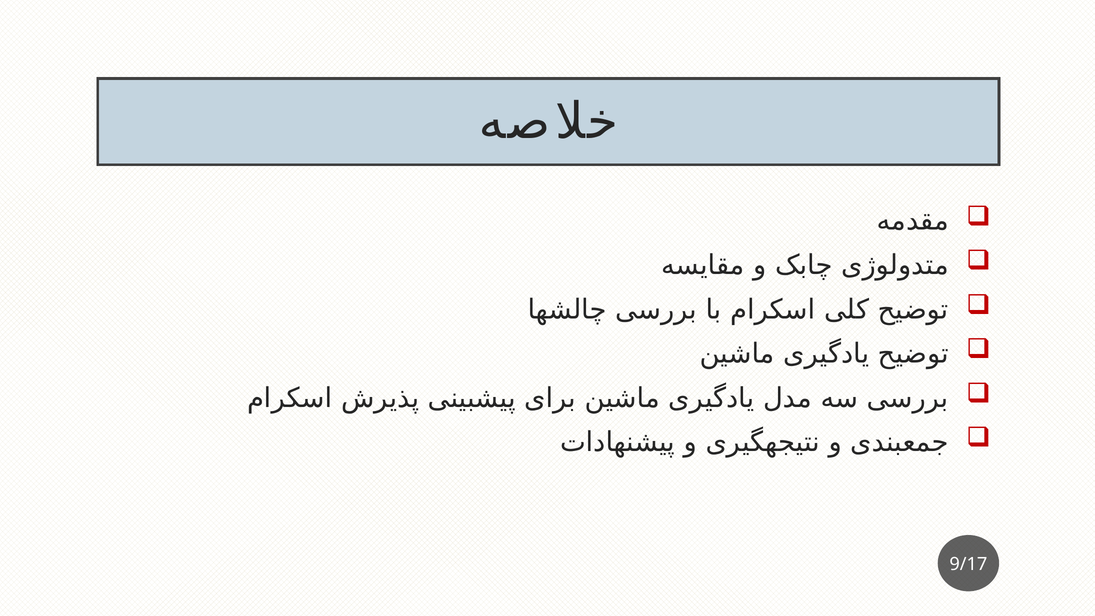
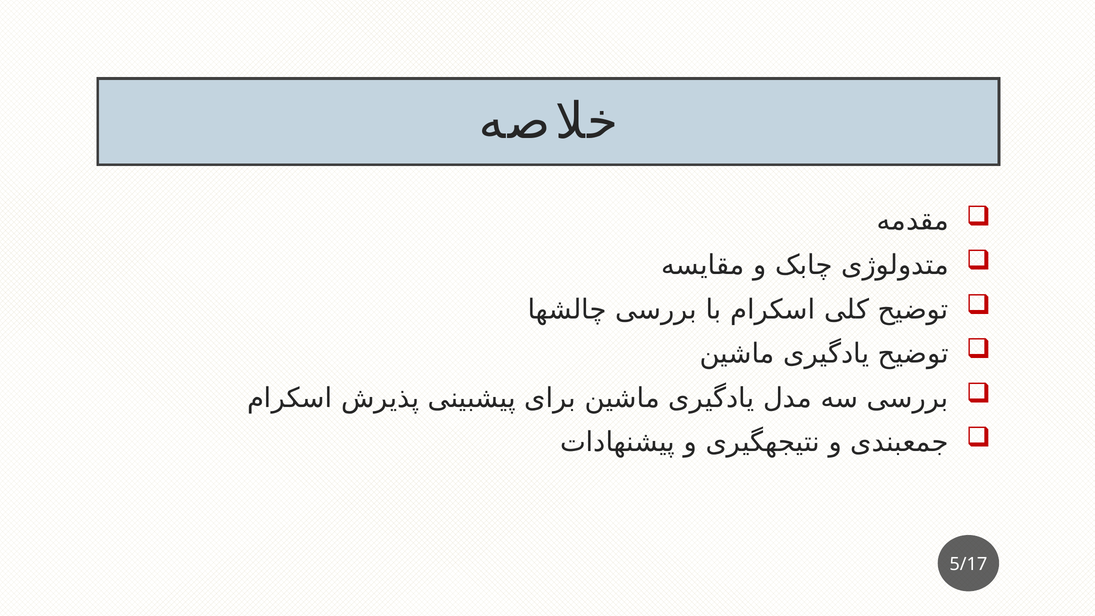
9/17: 9/17 -> 5/17
